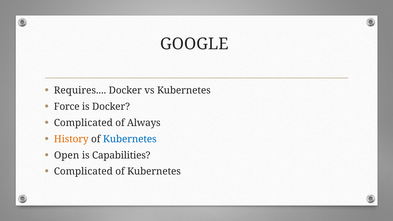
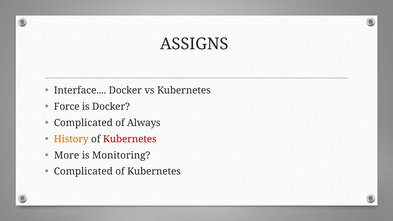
GOOGLE: GOOGLE -> ASSIGNS
Requires: Requires -> Interface
Kubernetes at (130, 139) colour: blue -> red
Open: Open -> More
Capabilities: Capabilities -> Monitoring
